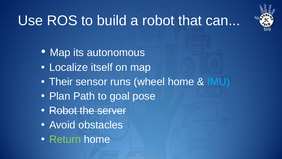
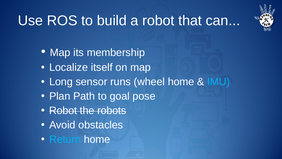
autonomous: autonomous -> membership
Their: Their -> Long
server: server -> robots
Return colour: light green -> light blue
